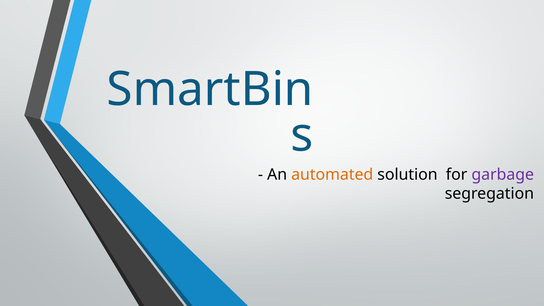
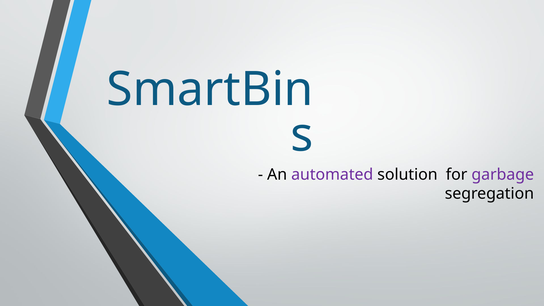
automated colour: orange -> purple
